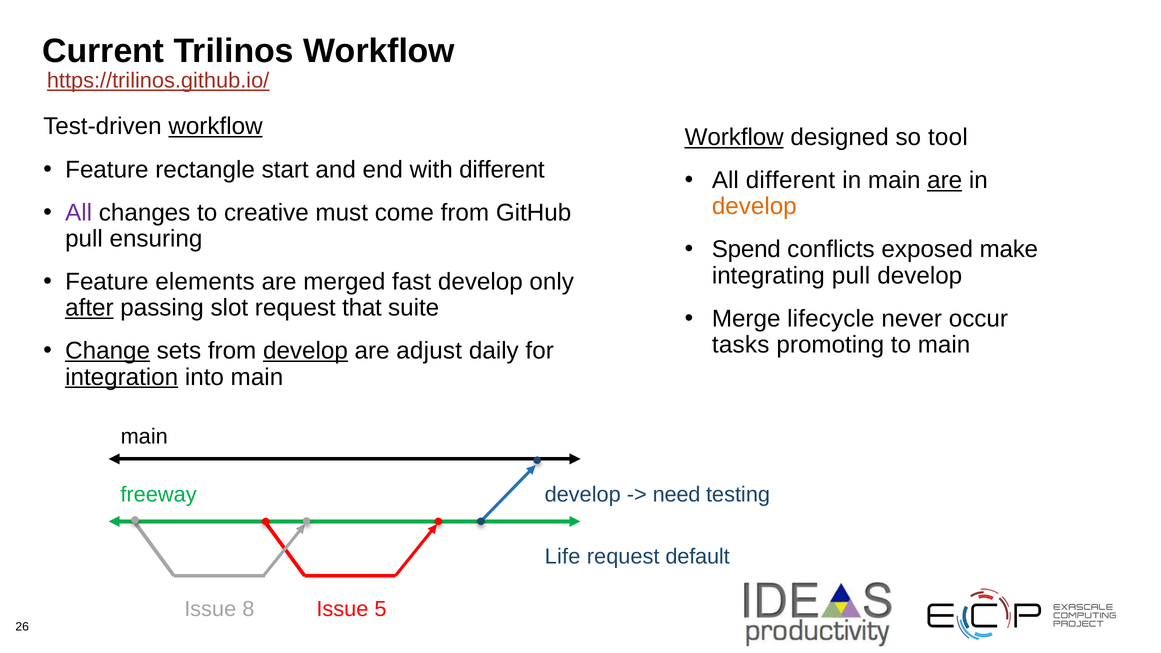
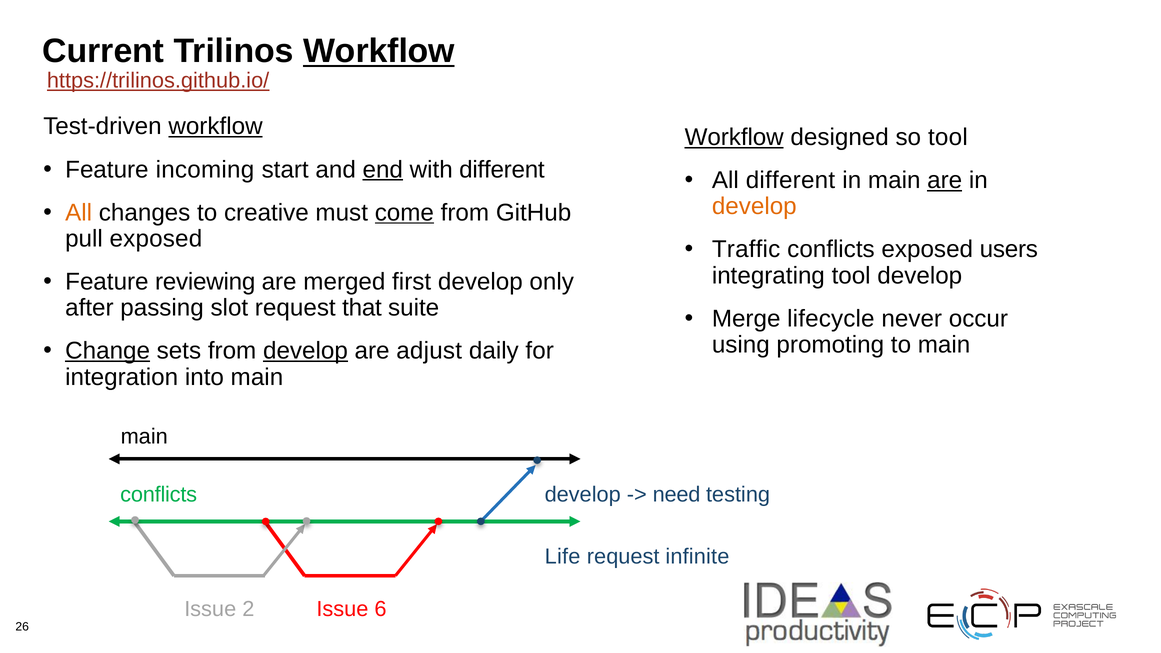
Workflow at (379, 51) underline: none -> present
rectangle: rectangle -> incoming
end underline: none -> present
All at (79, 213) colour: purple -> orange
come underline: none -> present
pull ensuring: ensuring -> exposed
Spend: Spend -> Traffic
make: make -> users
integrating pull: pull -> tool
elements: elements -> reviewing
fast: fast -> first
after underline: present -> none
tasks: tasks -> using
integration underline: present -> none
freeway at (159, 495): freeway -> conflicts
default: default -> infinite
8: 8 -> 2
5: 5 -> 6
